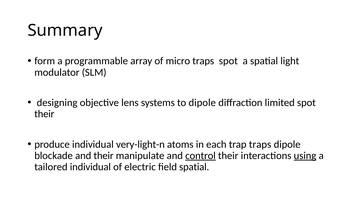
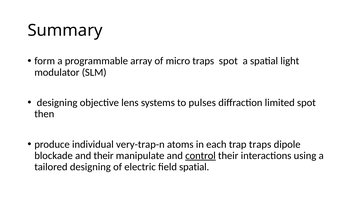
to dipole: dipole -> pulses
their at (44, 114): their -> then
very-light-n: very-light-n -> very-trap-n
using underline: present -> none
tailored individual: individual -> designing
